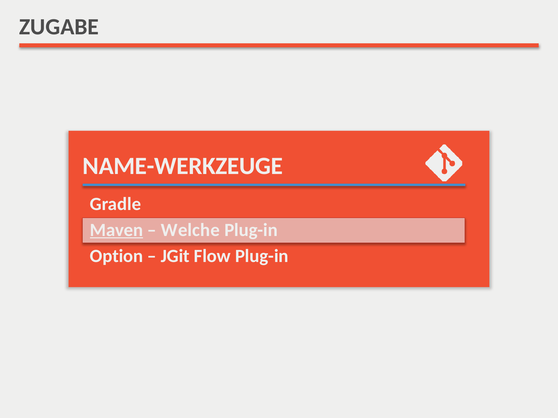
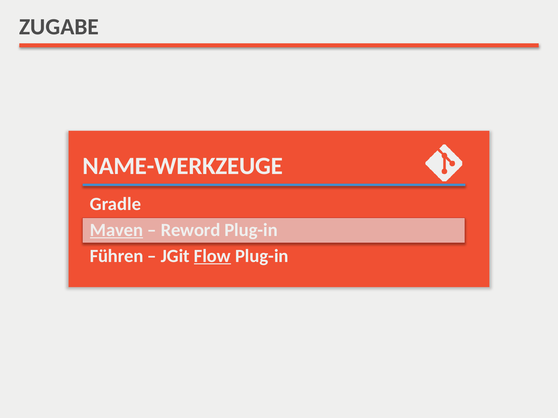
Welche: Welche -> Reword
Option: Option -> Führen
Flow underline: none -> present
